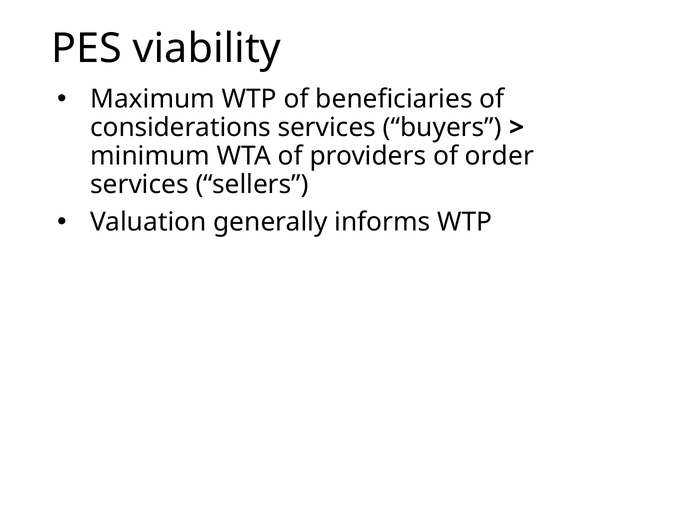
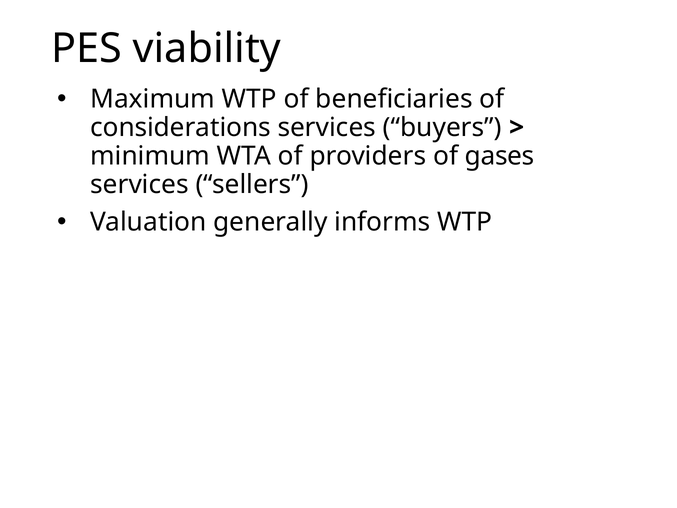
order: order -> gases
